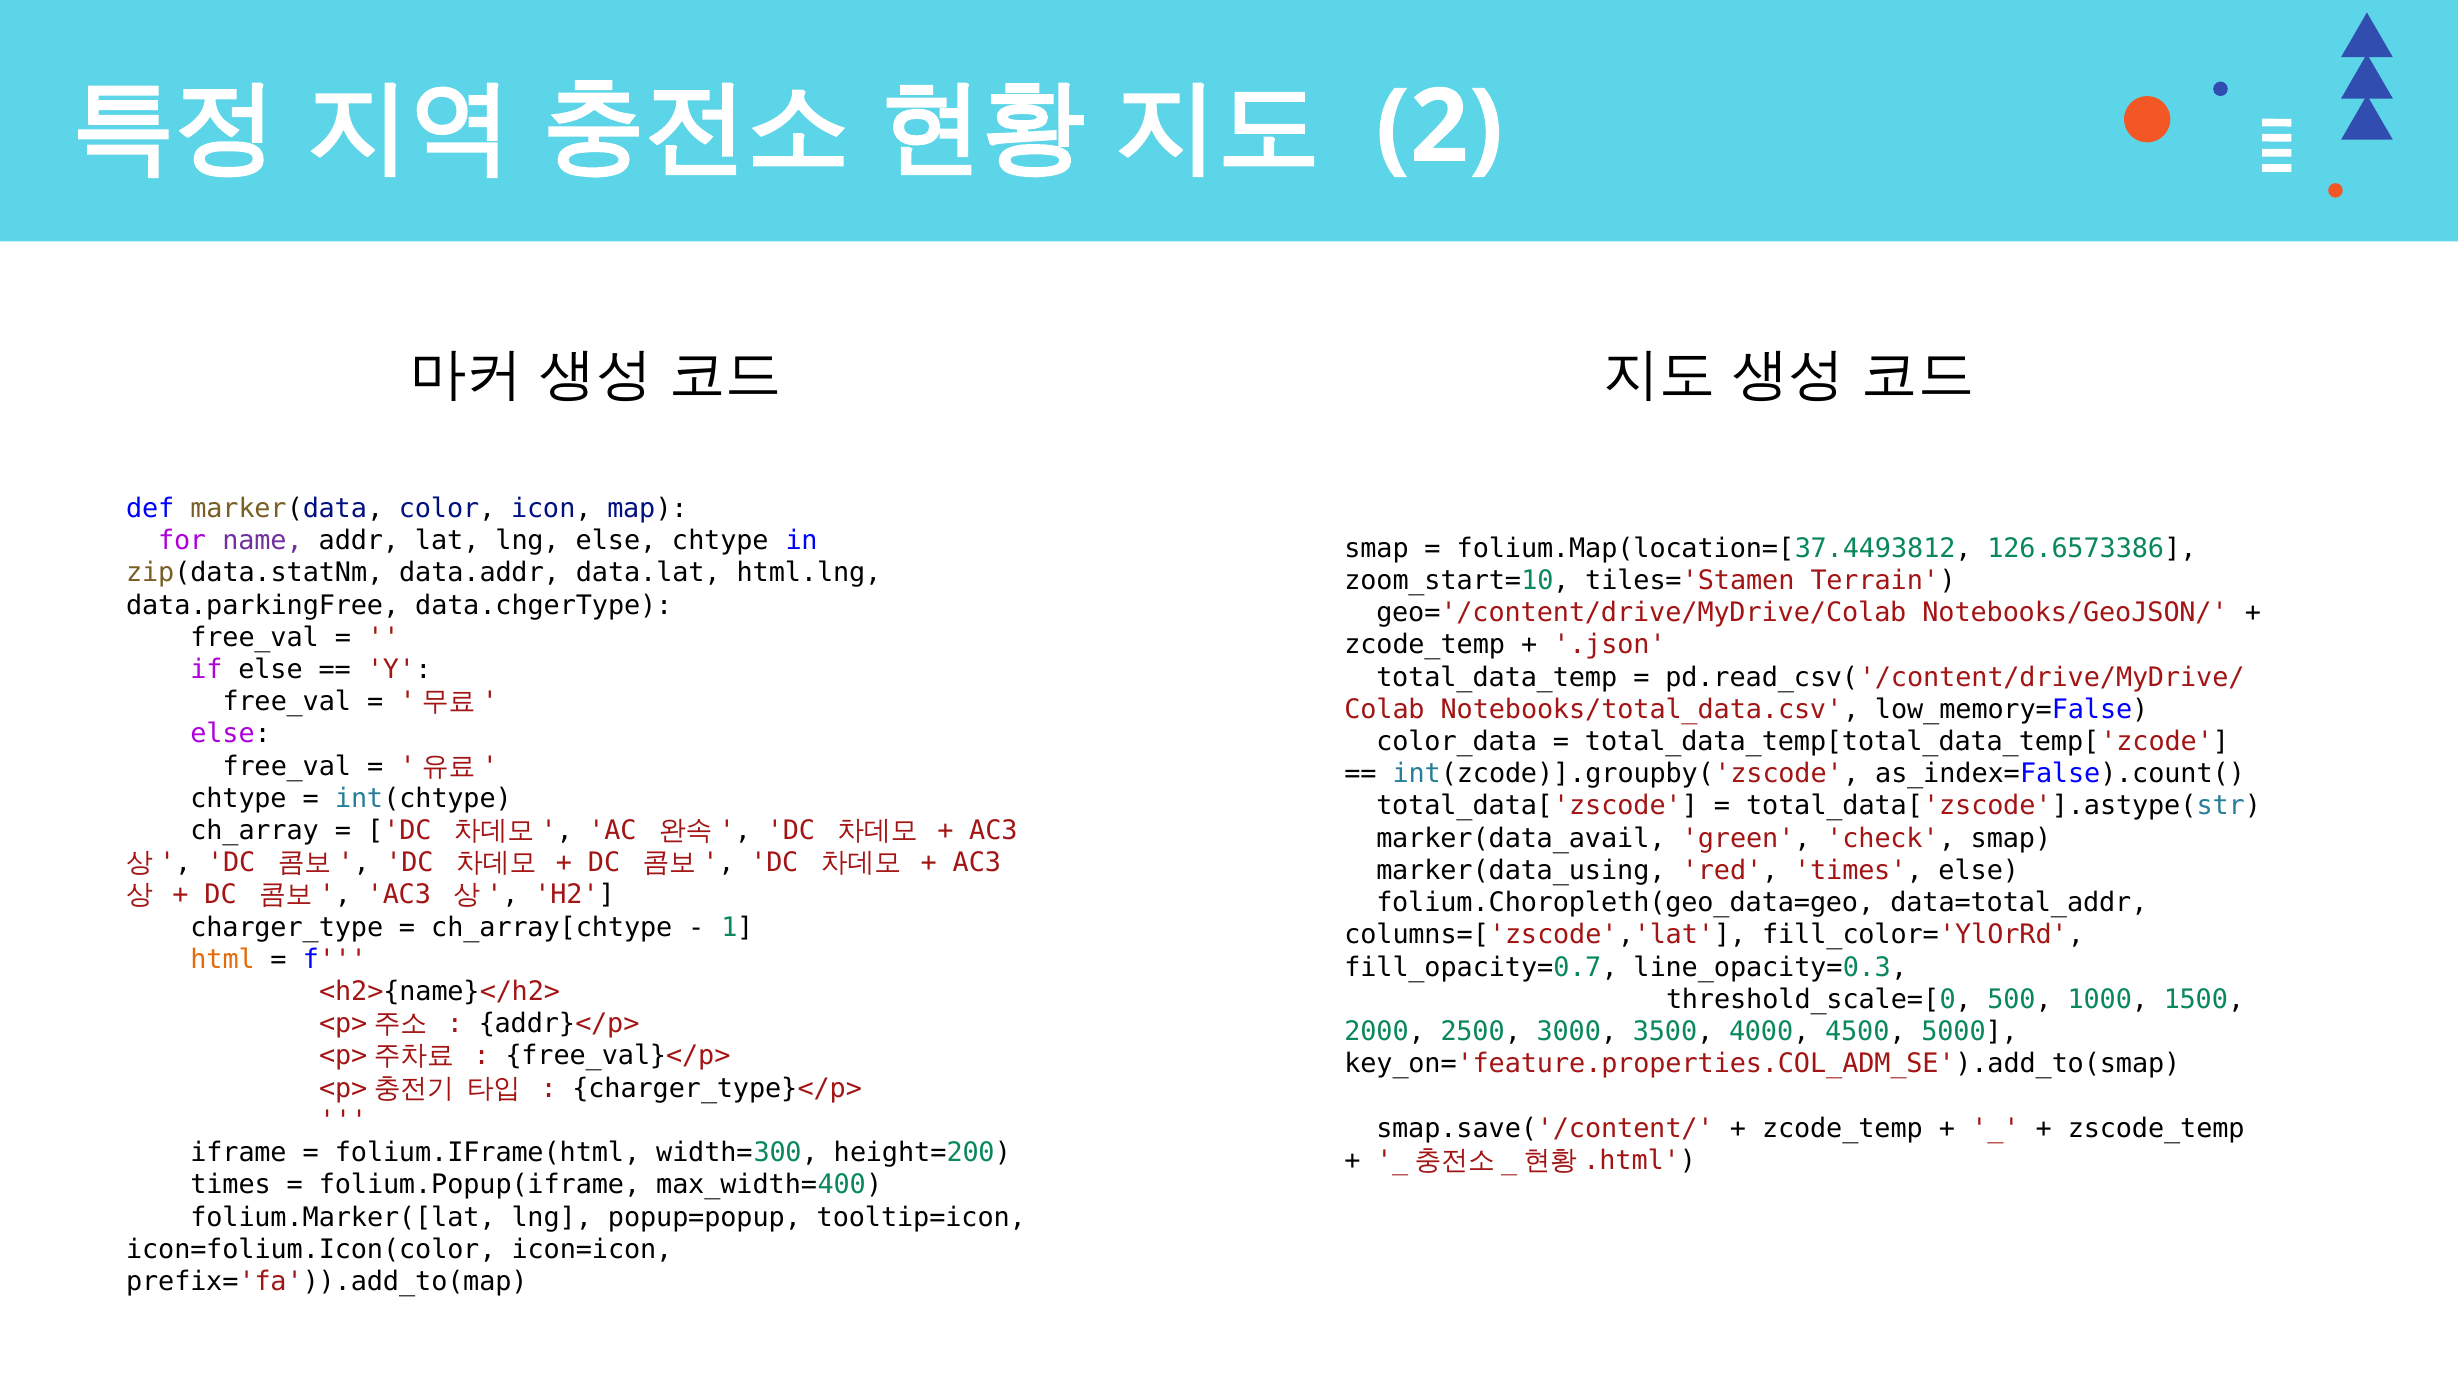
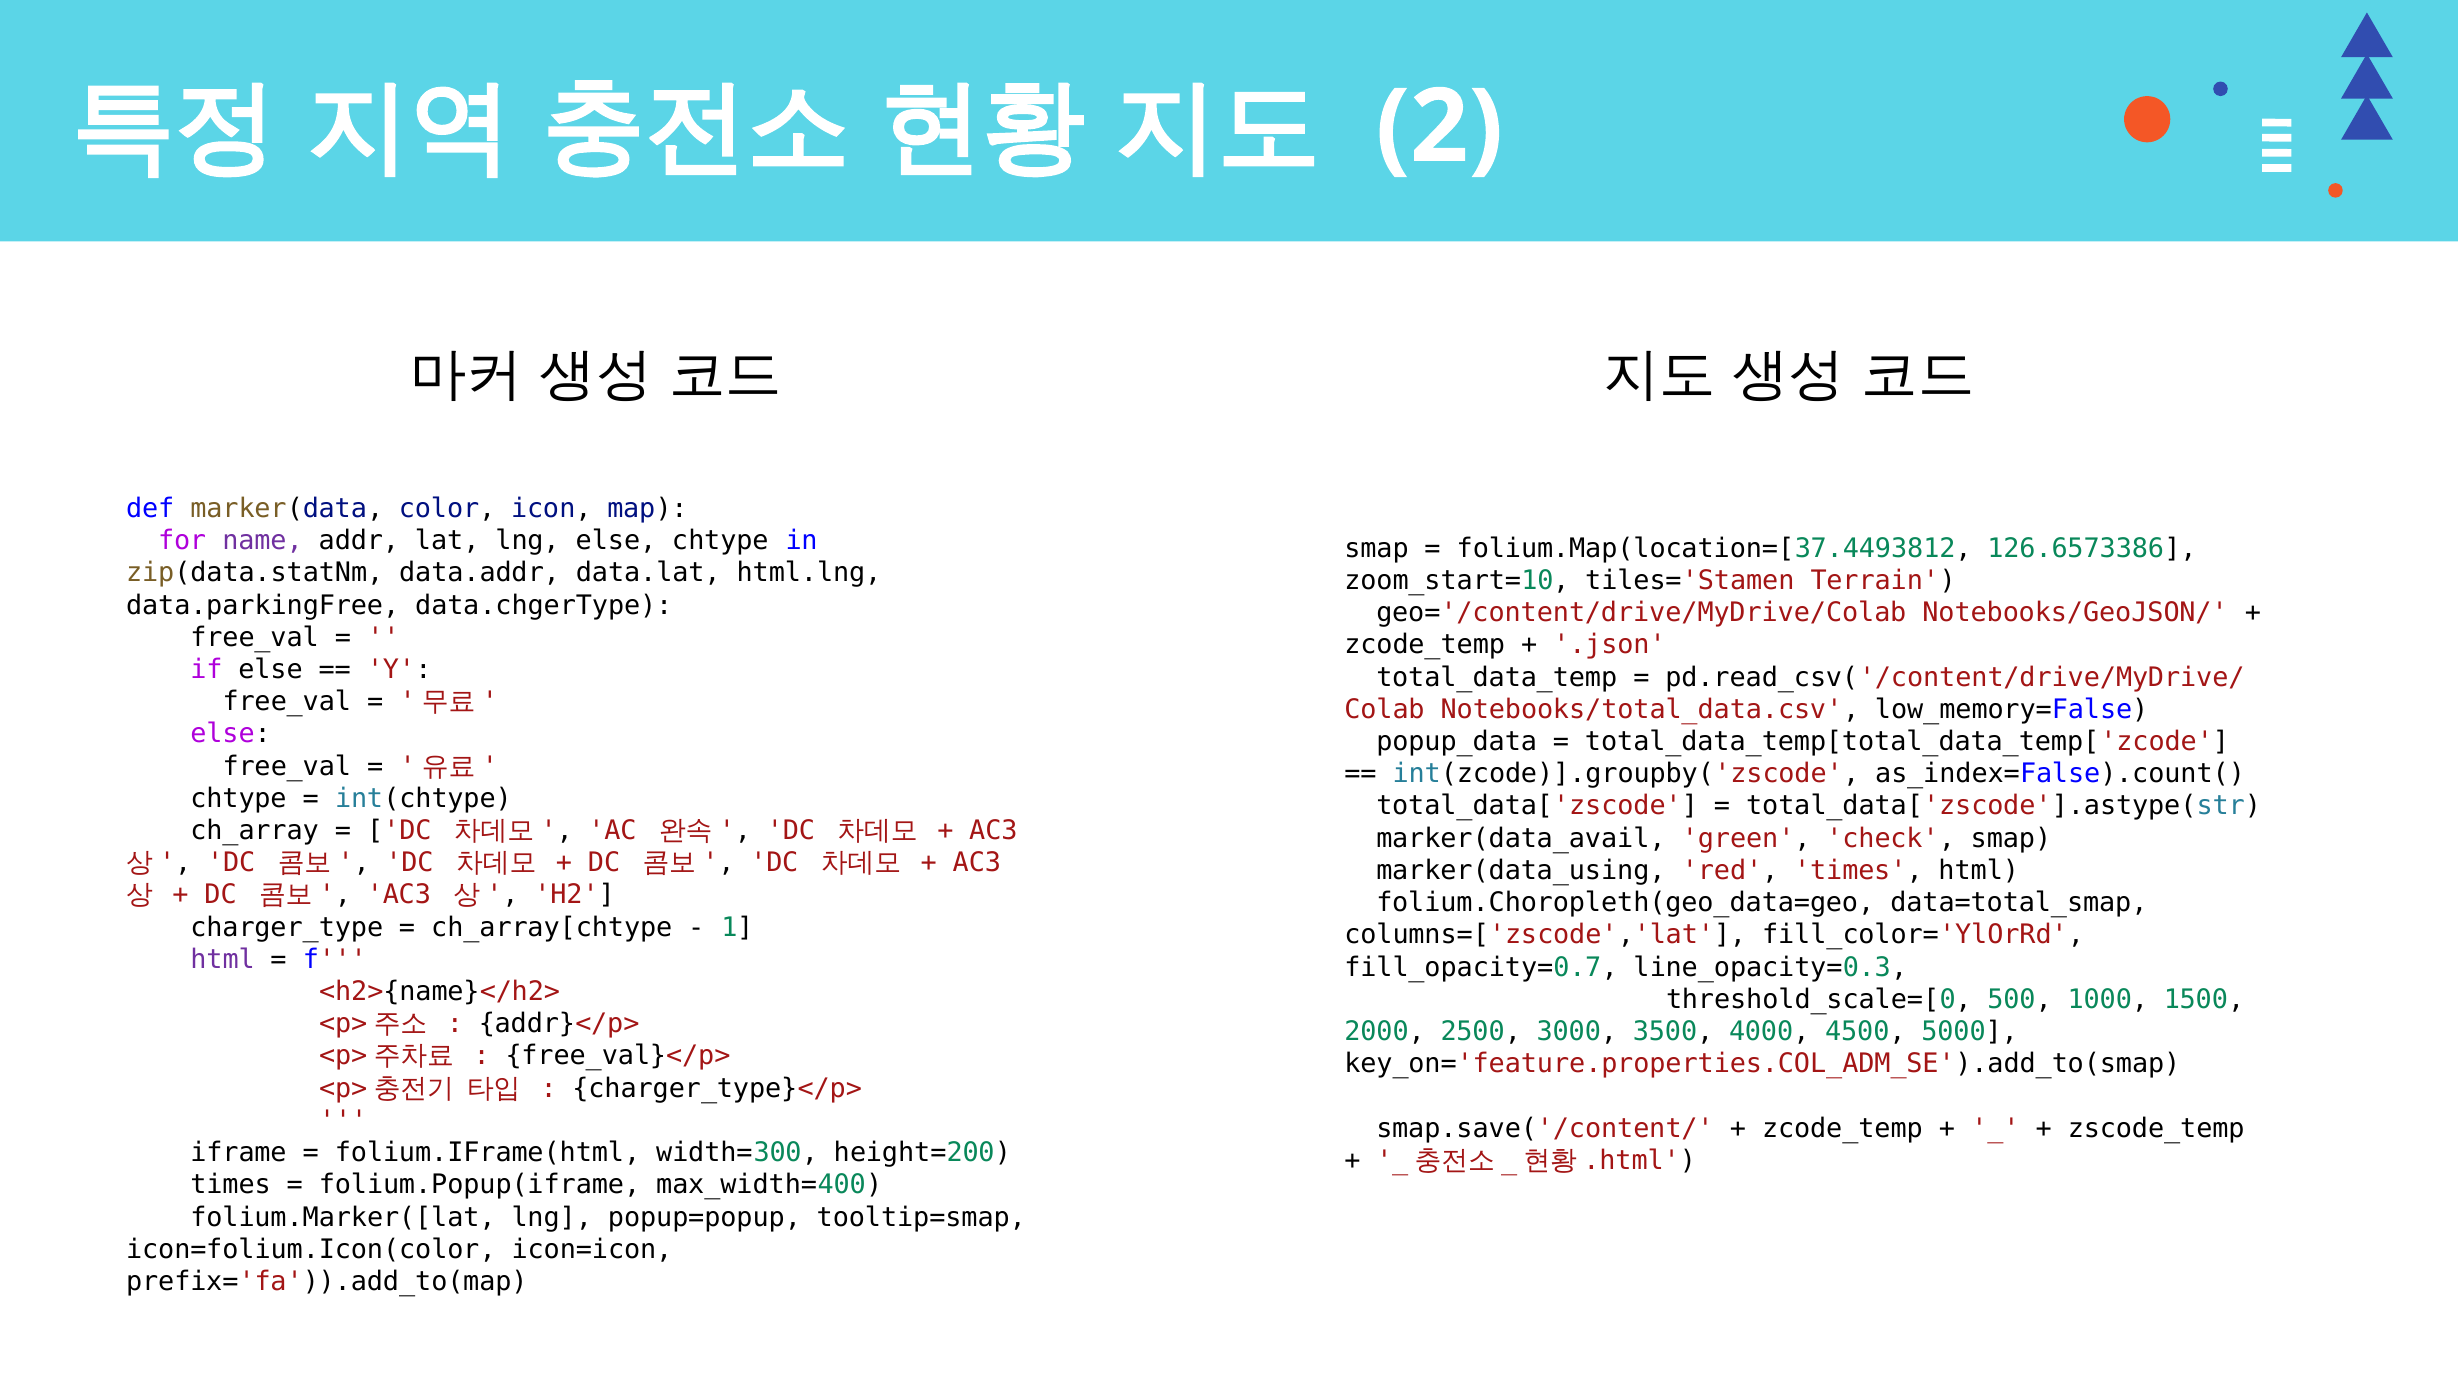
color_data: color_data -> popup_data
times else: else -> html
data=total_addr: data=total_addr -> data=total_smap
html at (223, 960) colour: orange -> purple
tooltip=icon: tooltip=icon -> tooltip=smap
